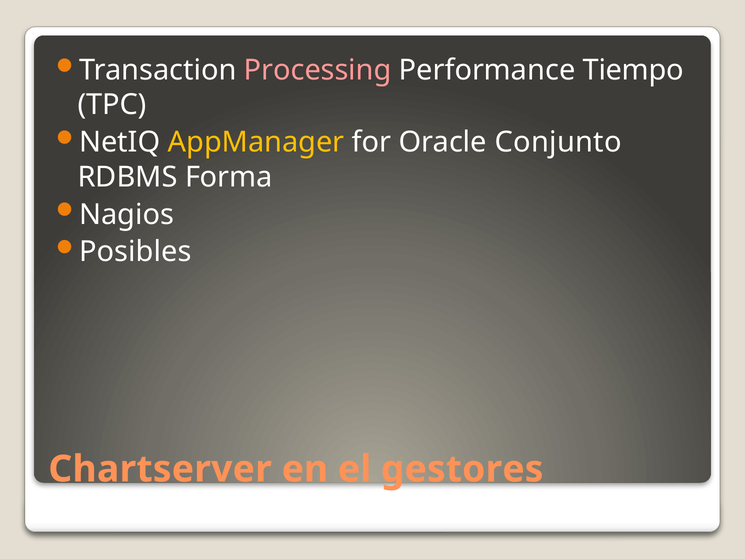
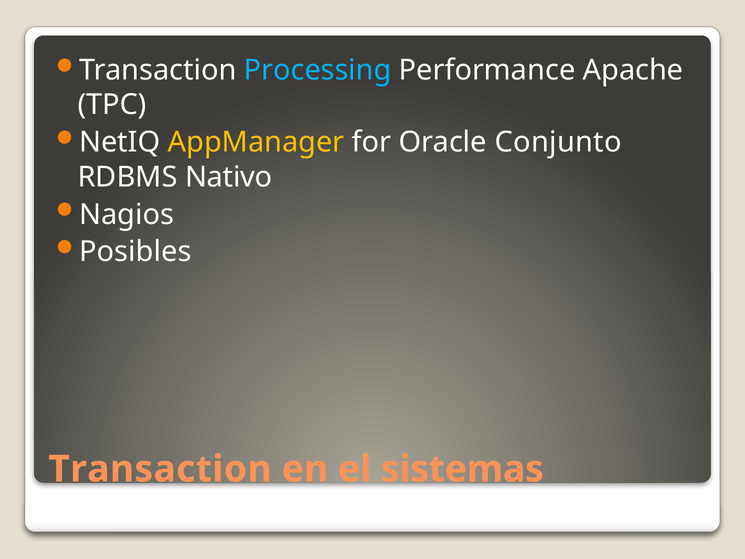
Processing colour: pink -> light blue
Tiempo: Tiempo -> Apache
Forma: Forma -> Nativo
Chartserver at (160, 469): Chartserver -> Transaction
gestores: gestores -> sistemas
